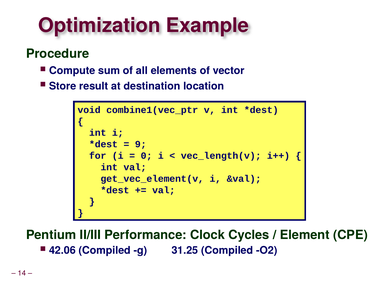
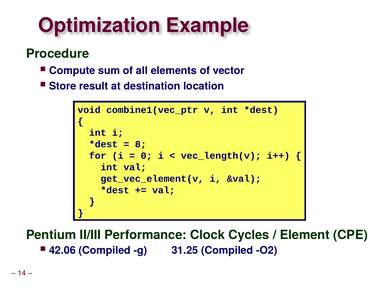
9: 9 -> 8
